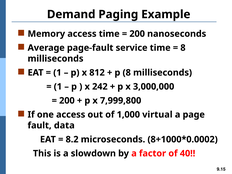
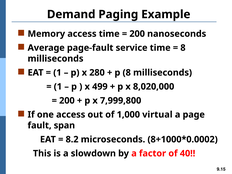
812: 812 -> 280
242: 242 -> 499
3,000,000: 3,000,000 -> 8,020,000
data: data -> span
